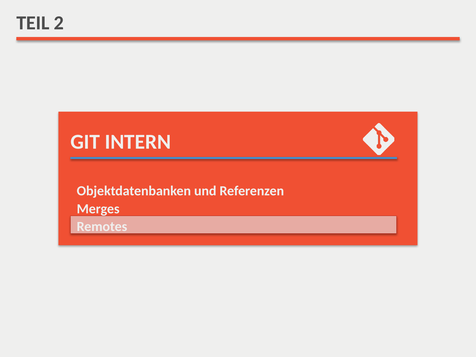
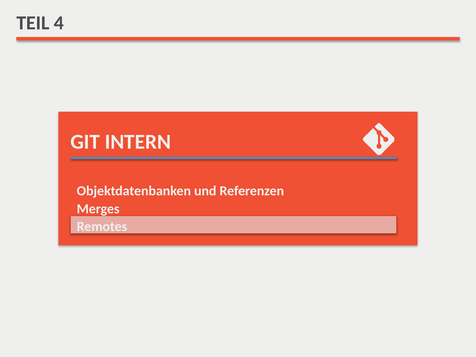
2: 2 -> 4
